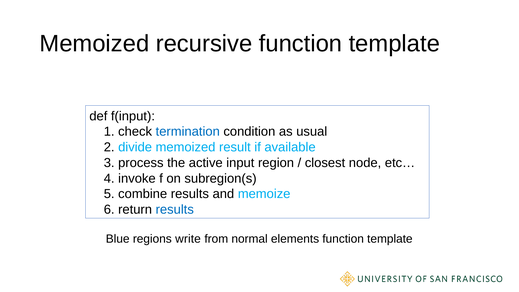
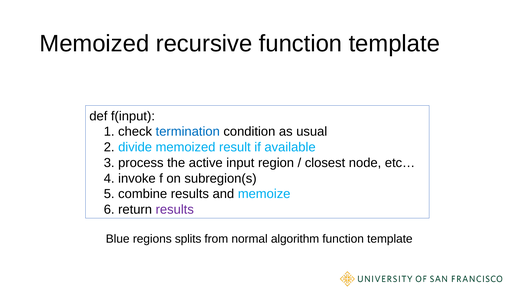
results at (175, 209) colour: blue -> purple
write: write -> splits
elements: elements -> algorithm
